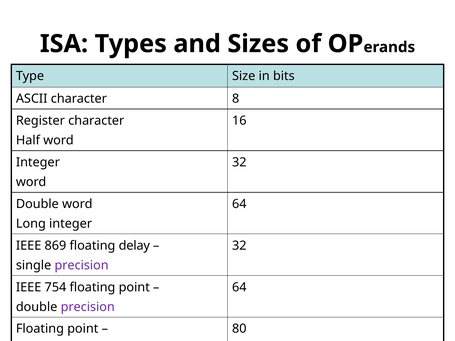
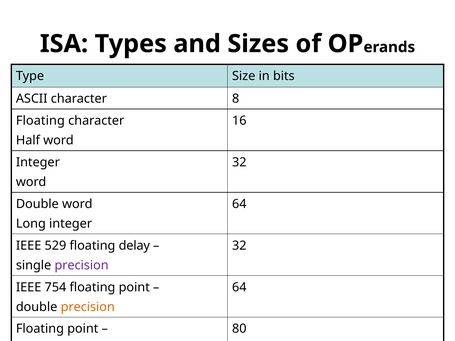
Register at (40, 121): Register -> Floating
869: 869 -> 529
precision at (88, 307) colour: purple -> orange
